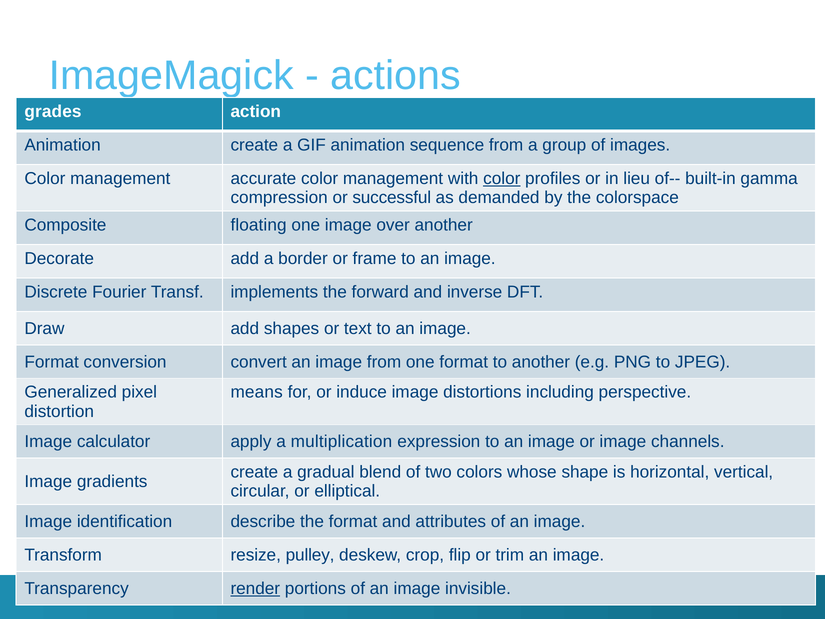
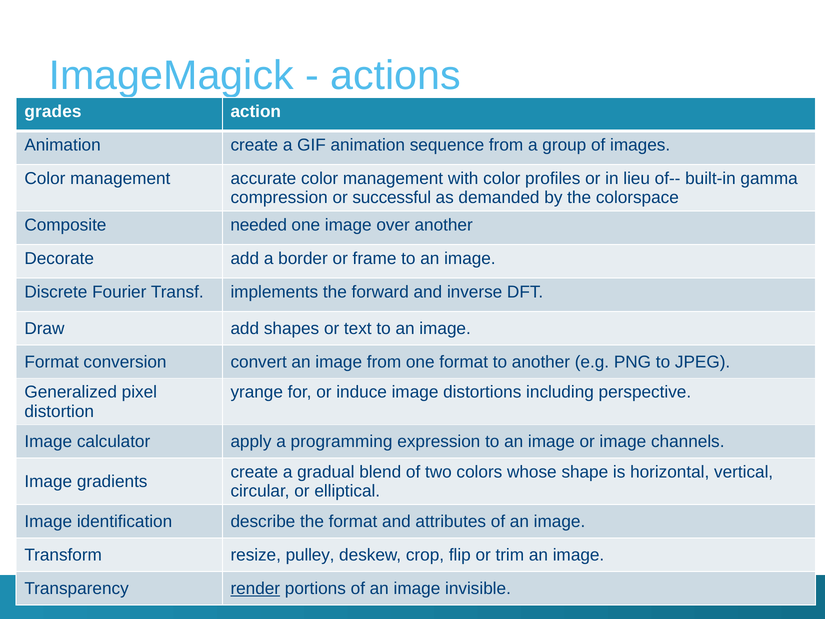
color at (502, 178) underline: present -> none
floating: floating -> needed
means: means -> yrange
multiplication: multiplication -> programming
